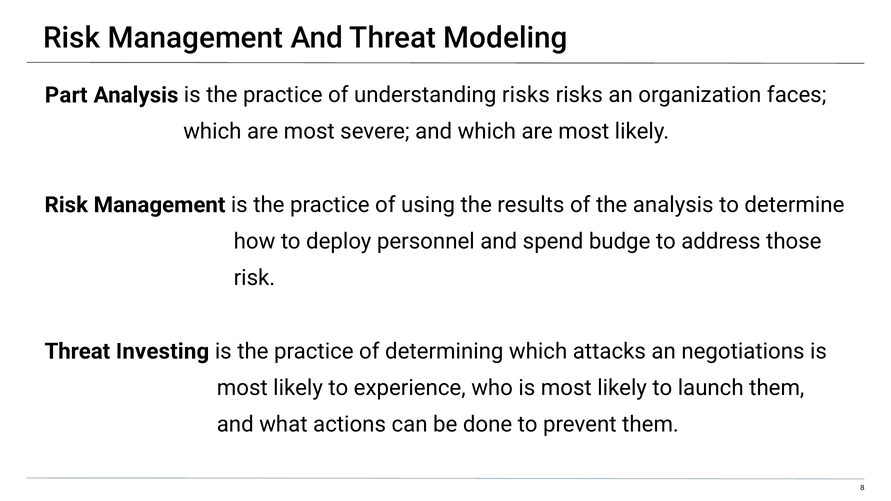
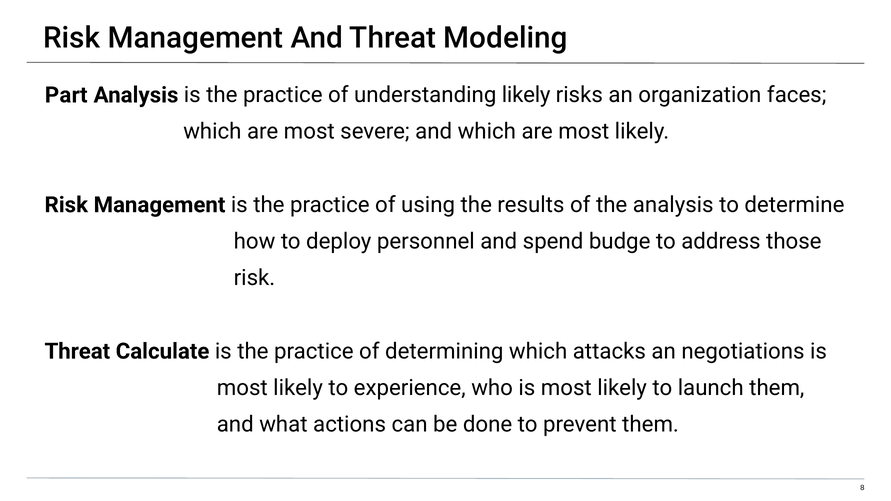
understanding risks: risks -> likely
Investing: Investing -> Calculate
